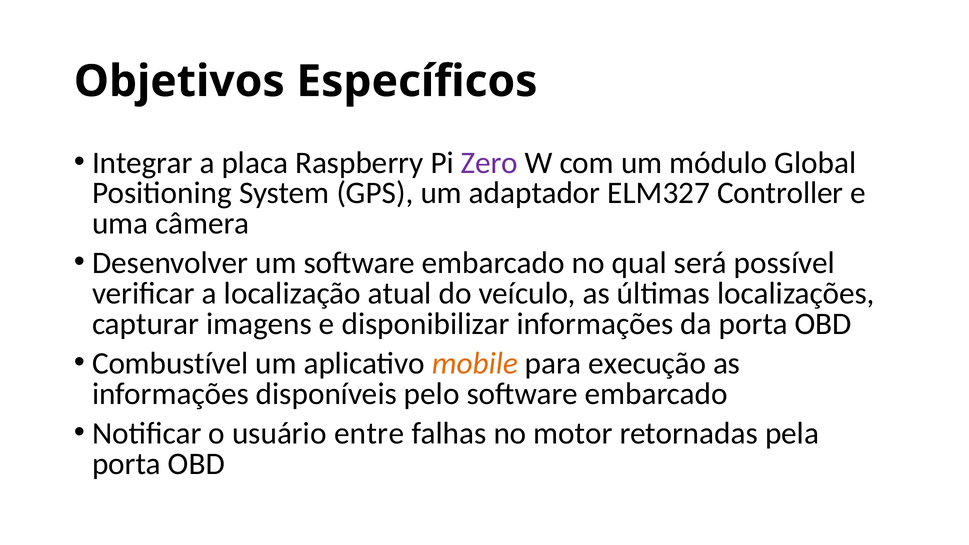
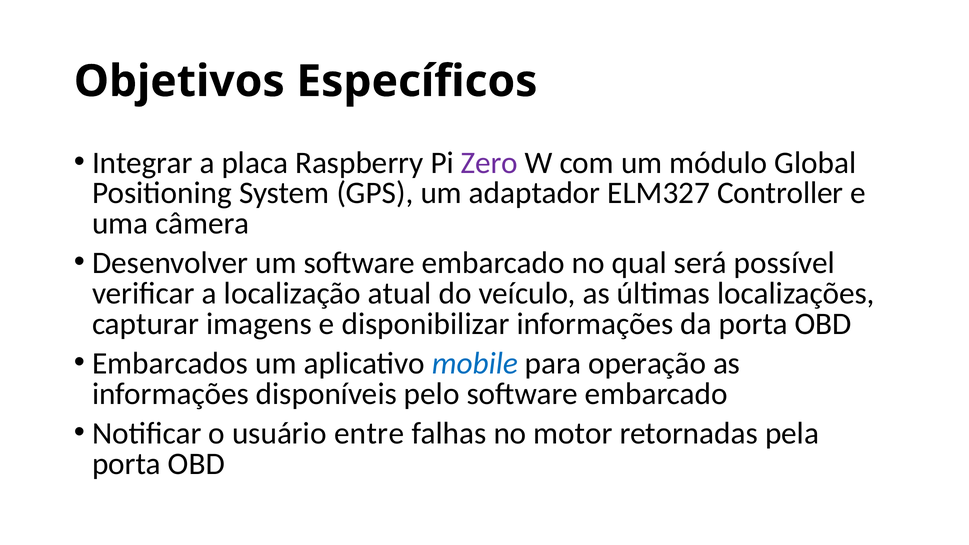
Combustível: Combustível -> Embarcados
mobile colour: orange -> blue
execução: execução -> operação
